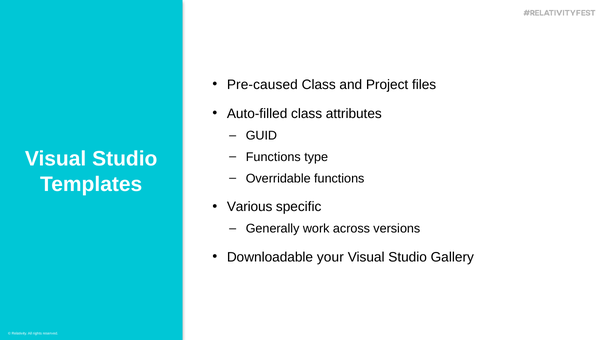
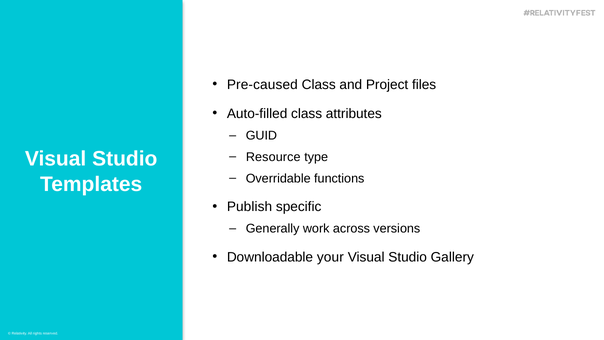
Functions at (273, 157): Functions -> Resource
Various: Various -> Publish
